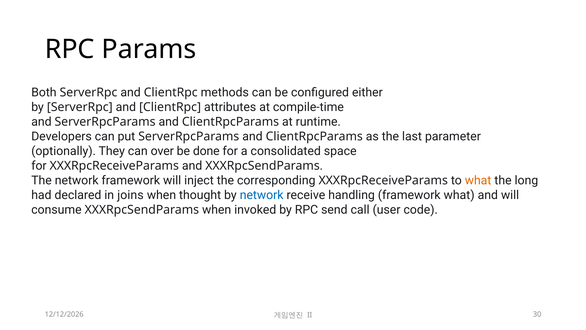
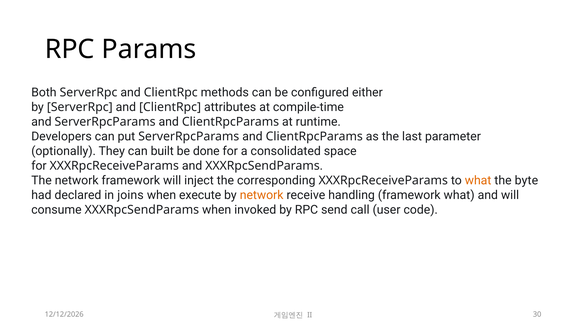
over: over -> built
long: long -> byte
thought: thought -> execute
network at (262, 195) colour: blue -> orange
